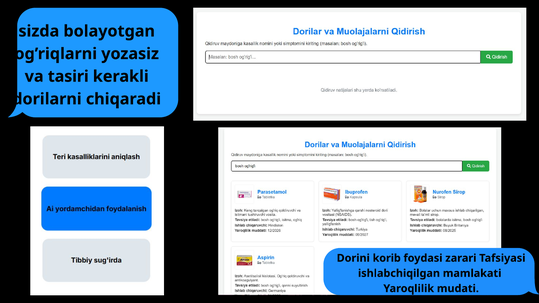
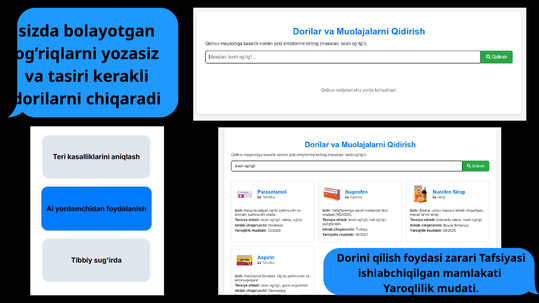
korib: korib -> qilish
